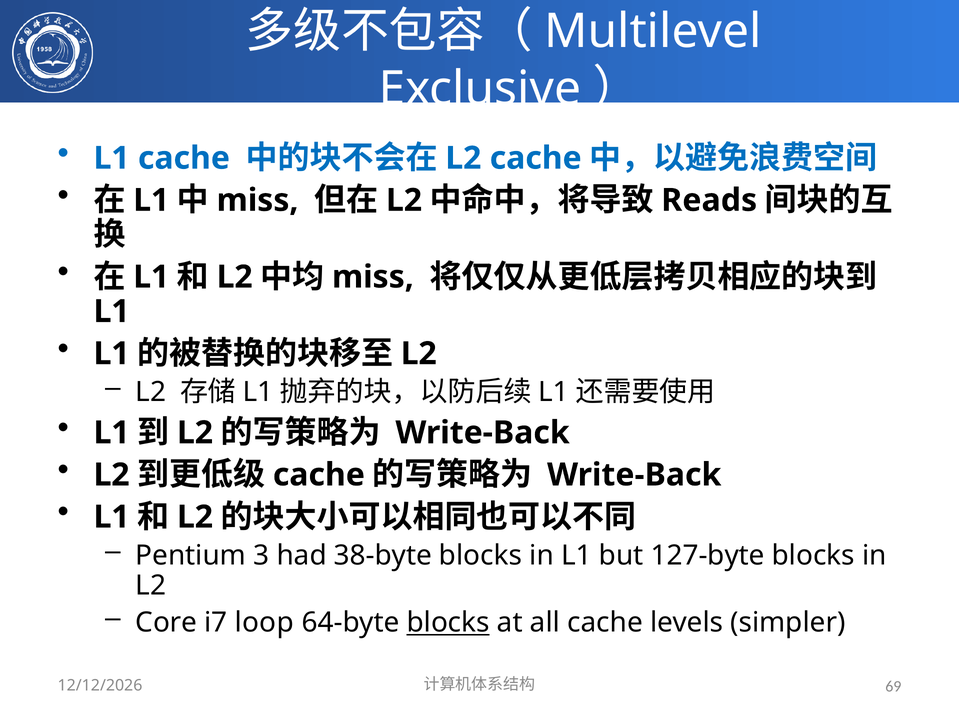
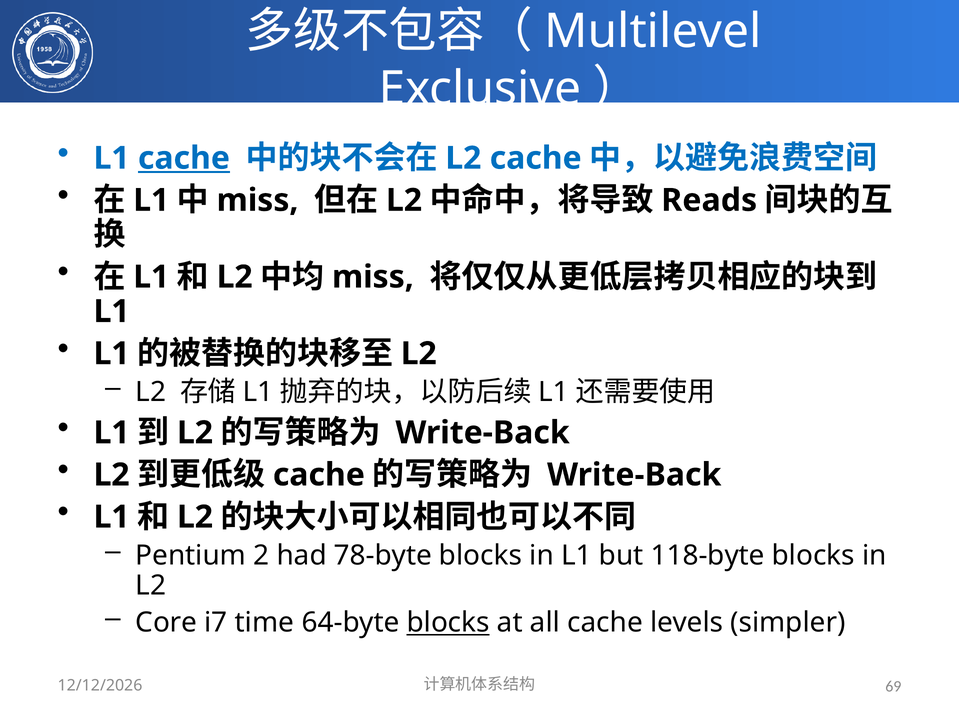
cache at (184, 158) underline: none -> present
3: 3 -> 2
38-byte: 38-byte -> 78-byte
127-byte: 127-byte -> 118-byte
loop: loop -> time
